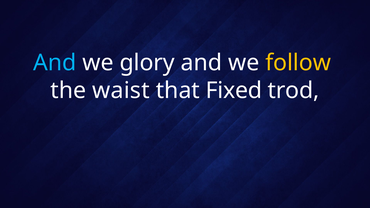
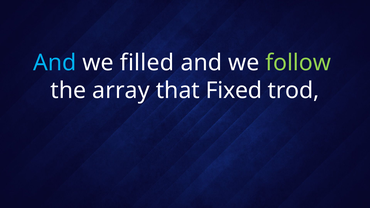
glory: glory -> filled
follow colour: yellow -> light green
waist: waist -> array
